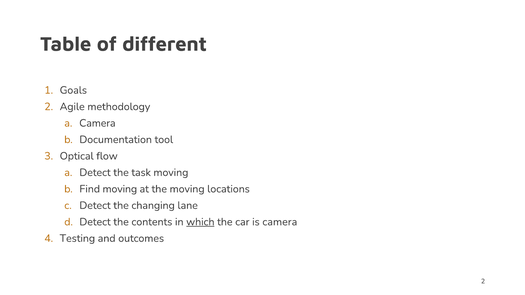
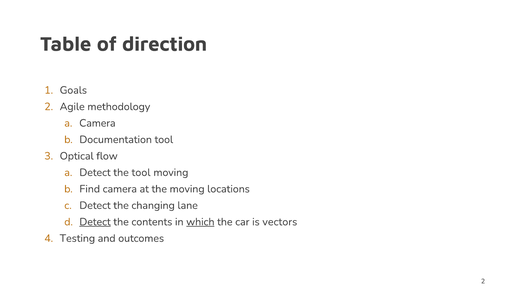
different: different -> direction
the task: task -> tool
Find moving: moving -> camera
Detect at (95, 222) underline: none -> present
is camera: camera -> vectors
